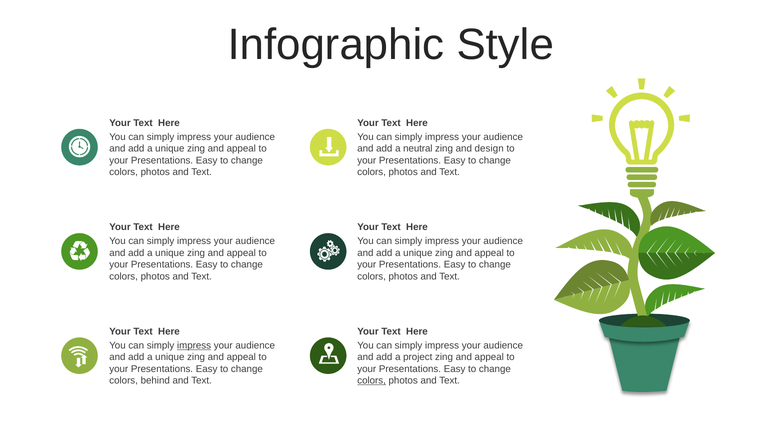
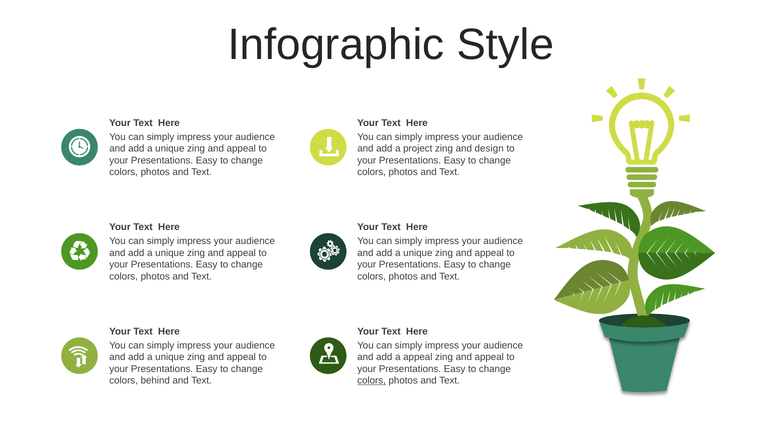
neutral: neutral -> project
impress at (194, 345) underline: present -> none
a project: project -> appeal
